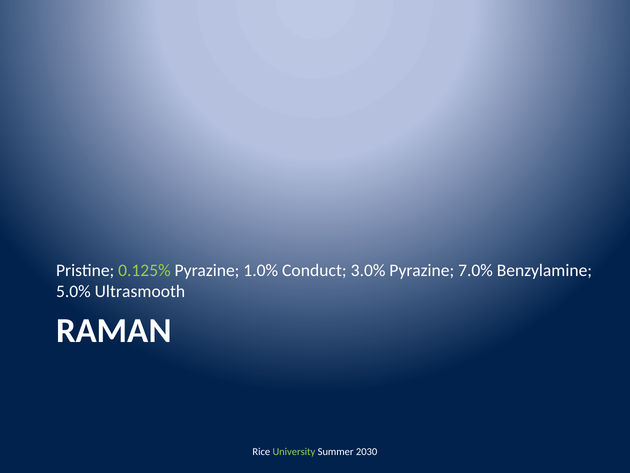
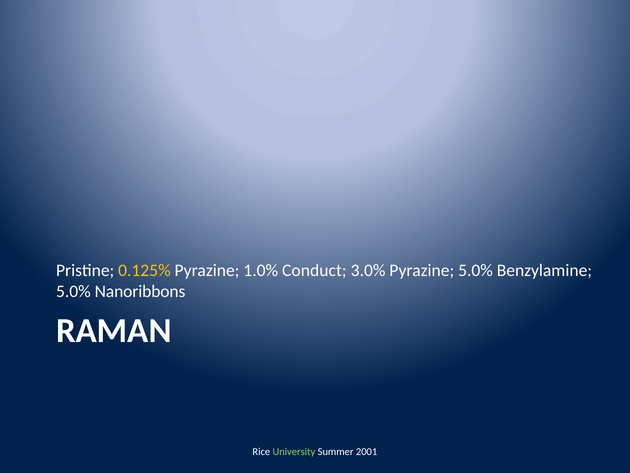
0.125% colour: light green -> yellow
Pyrazine 7.0%: 7.0% -> 5.0%
Ultrasmooth: Ultrasmooth -> Nanoribbons
2030: 2030 -> 2001
